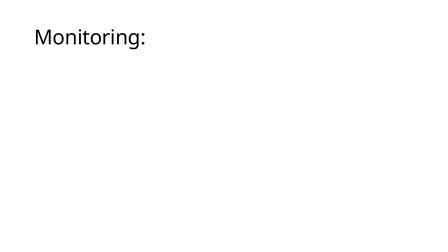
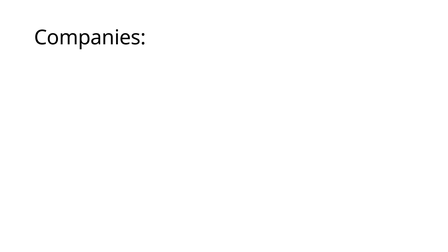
Monitoring: Monitoring -> Companies
